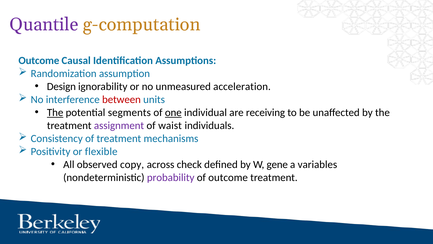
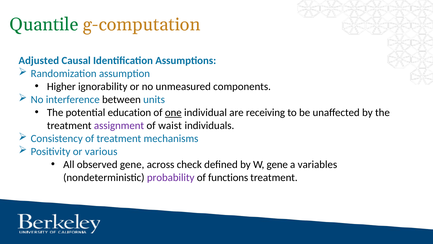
Quantile colour: purple -> green
Outcome at (39, 60): Outcome -> Adjusted
Design: Design -> Higher
acceleration: acceleration -> components
between colour: red -> black
The at (55, 112) underline: present -> none
segments: segments -> education
flexible: flexible -> various
observed copy: copy -> gene
of outcome: outcome -> functions
